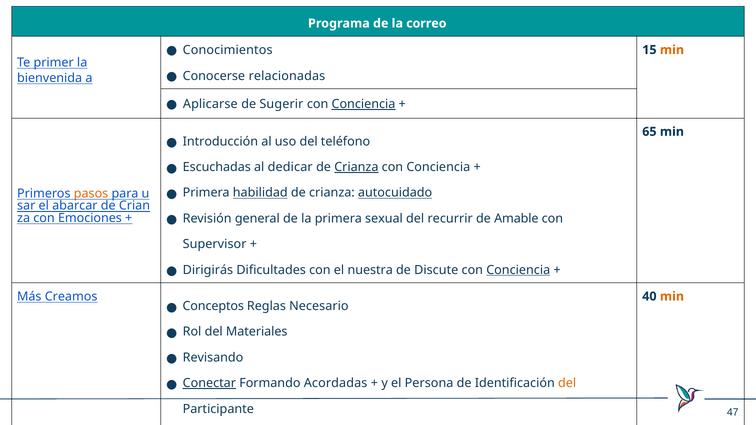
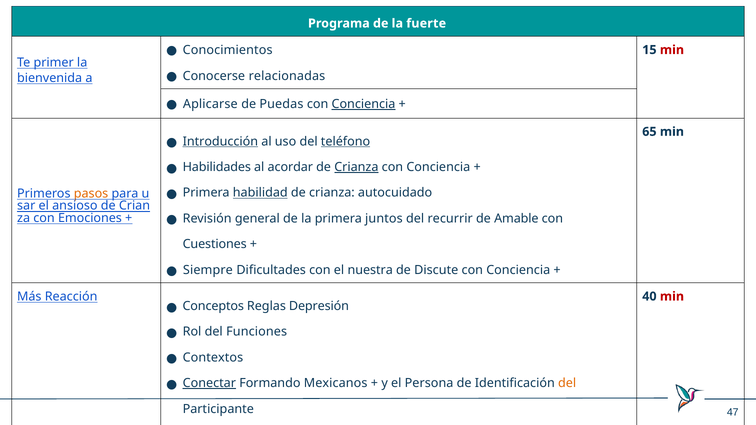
correo: correo -> fuerte
min at (672, 50) colour: orange -> red
Sugerir: Sugerir -> Puedas
Introducción underline: none -> present
teléfono underline: none -> present
Escuchadas: Escuchadas -> Habilidades
dedicar: dedicar -> acordar
autocuidado underline: present -> none
abarcar: abarcar -> ansioso
sexual: sexual -> juntos
Supervisor: Supervisor -> Cuestiones
Dirigirás: Dirigirás -> Siempre
Conciencia at (518, 270) underline: present -> none
Creamos: Creamos -> Reacción
min at (672, 297) colour: orange -> red
Necesario: Necesario -> Depresión
Materiales: Materiales -> Funciones
Revisando: Revisando -> Contextos
Acordadas: Acordadas -> Mexicanos
